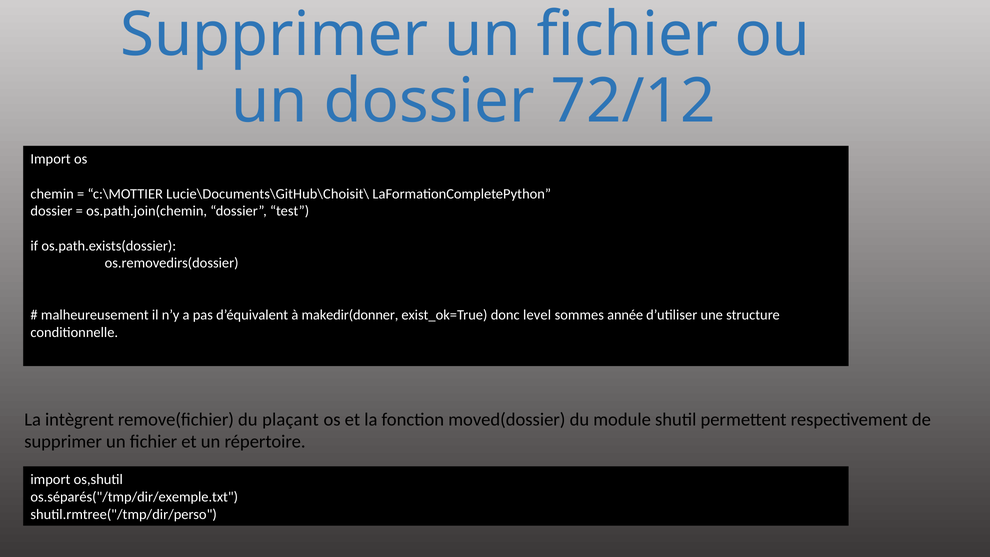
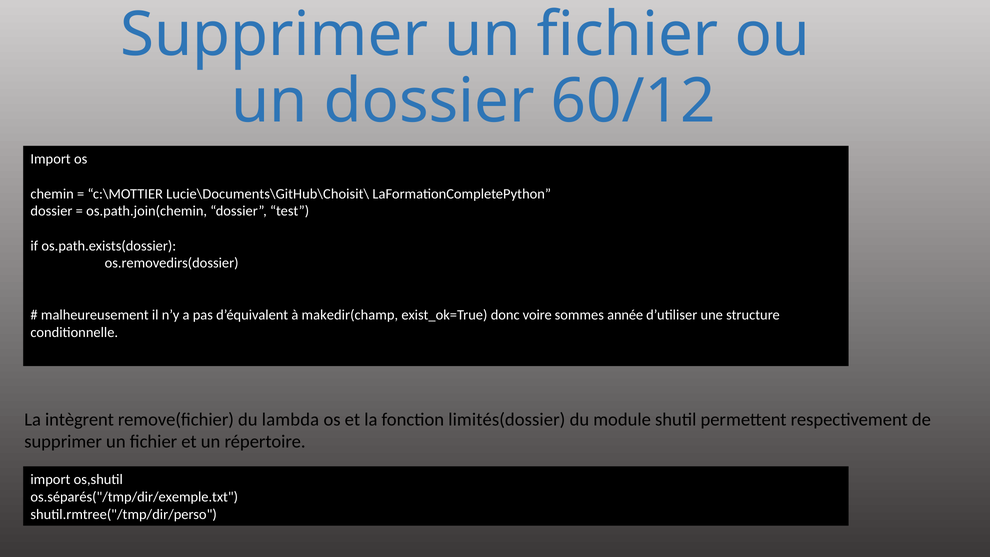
72/12: 72/12 -> 60/12
makedir(donner: makedir(donner -> makedir(champ
level: level -> voire
plaçant: plaçant -> lambda
moved(dossier: moved(dossier -> limités(dossier
